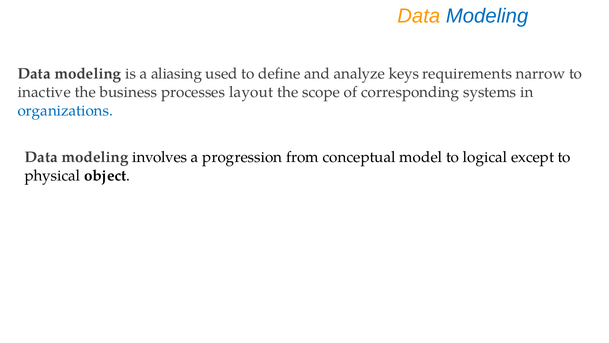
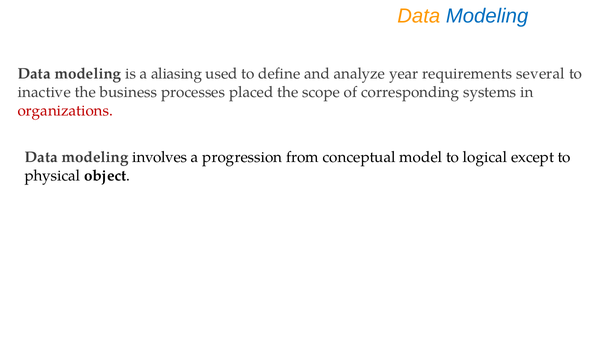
keys: keys -> year
narrow: narrow -> several
layout: layout -> placed
organizations colour: blue -> red
